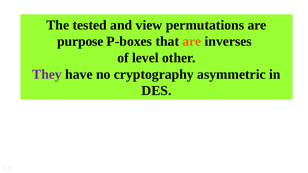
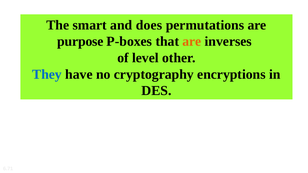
tested: tested -> smart
view: view -> does
They colour: purple -> blue
asymmetric: asymmetric -> encryptions
